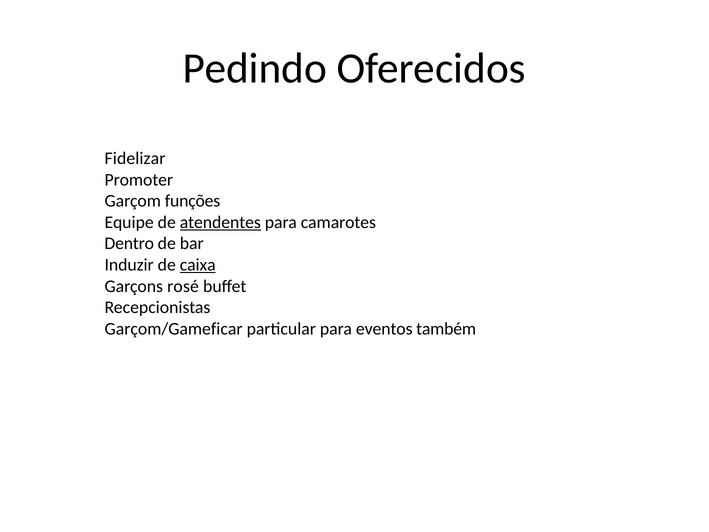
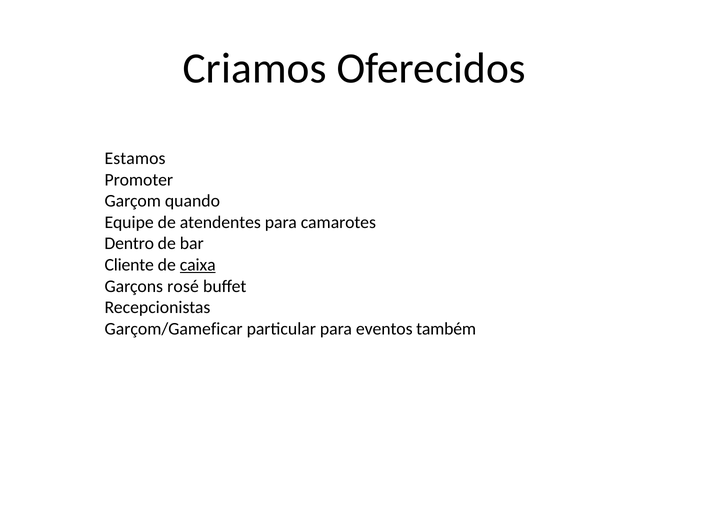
Pedindo: Pedindo -> Criamos
Fidelizar: Fidelizar -> Estamos
funções: funções -> quando
atendentes underline: present -> none
Induzir: Induzir -> Cliente
